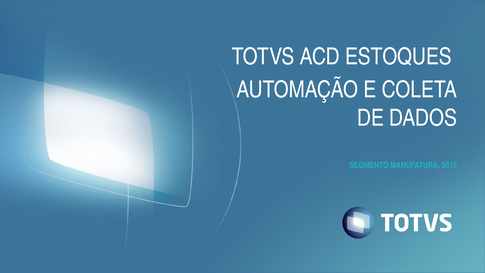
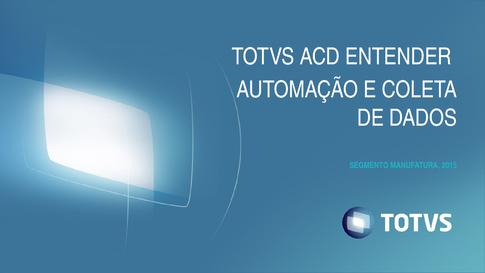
ESTOQUES: ESTOQUES -> ENTENDER
